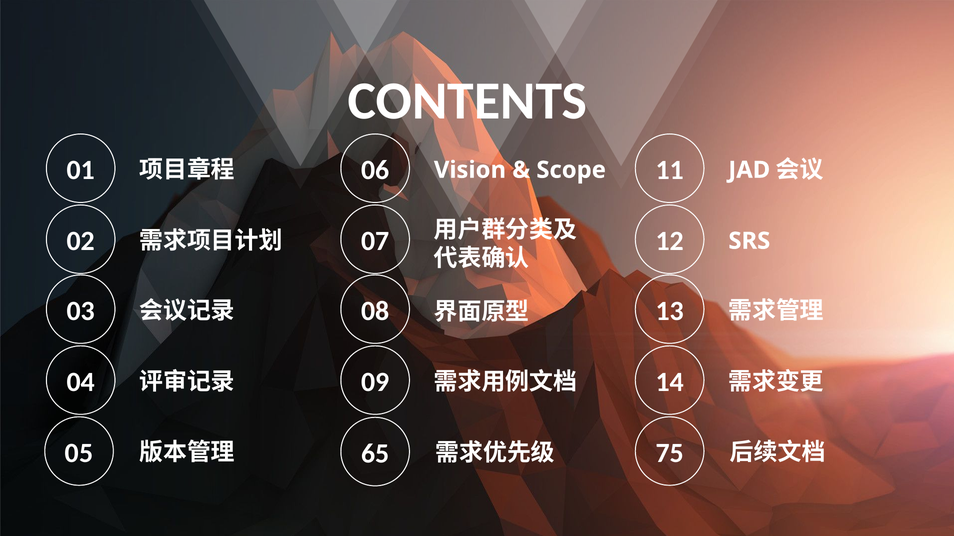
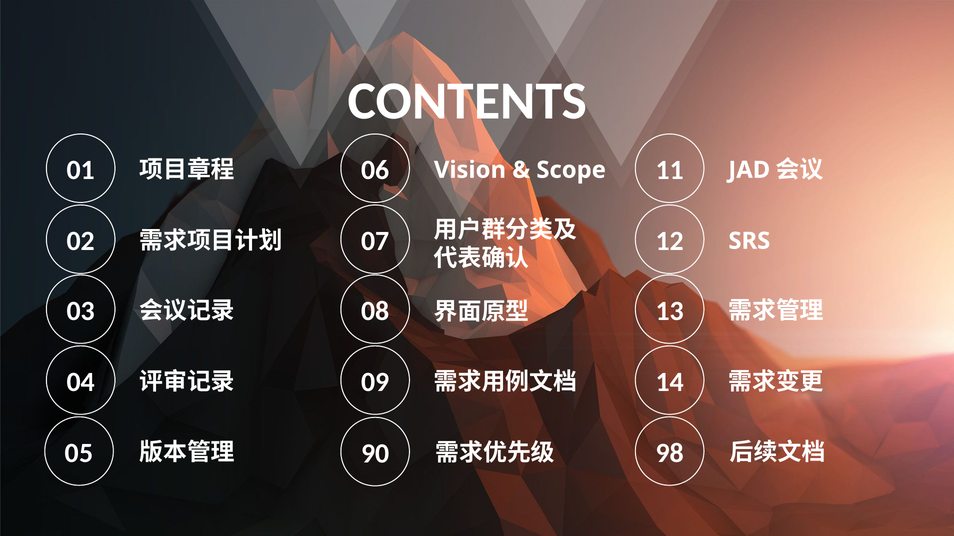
65: 65 -> 90
75: 75 -> 98
